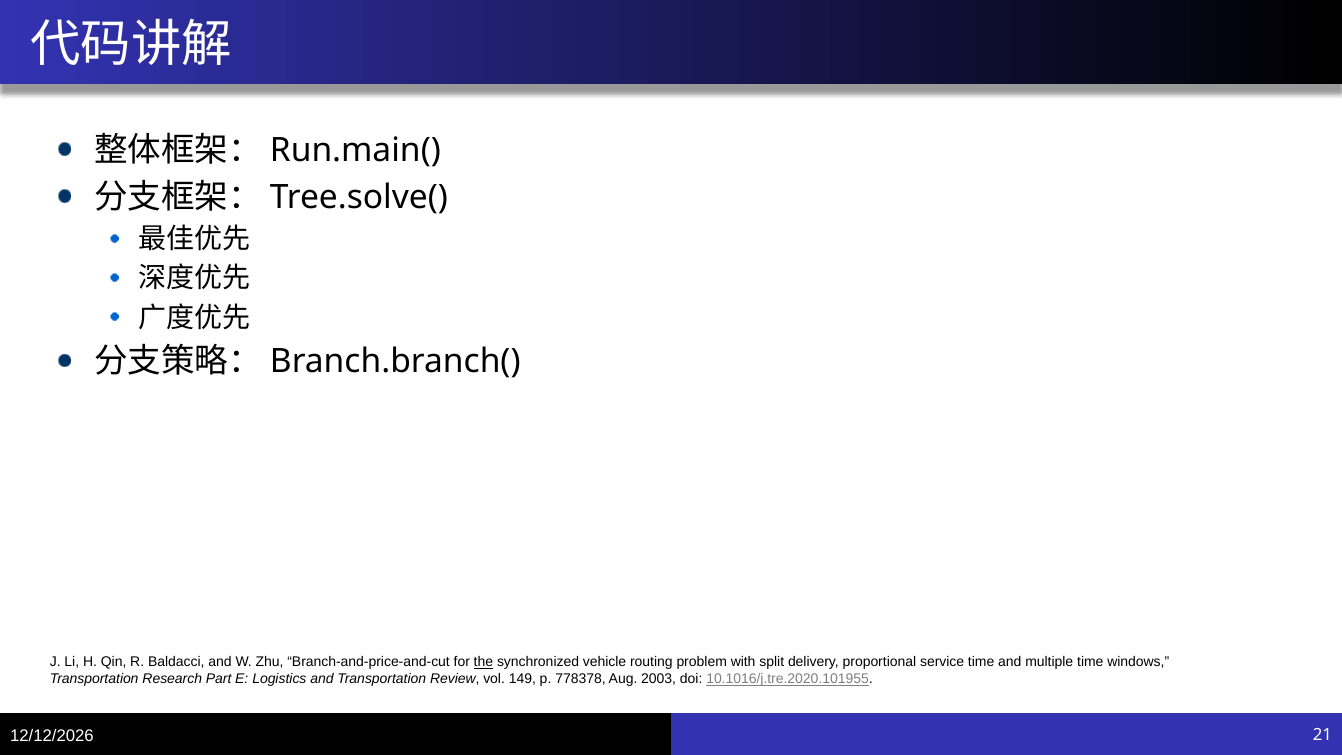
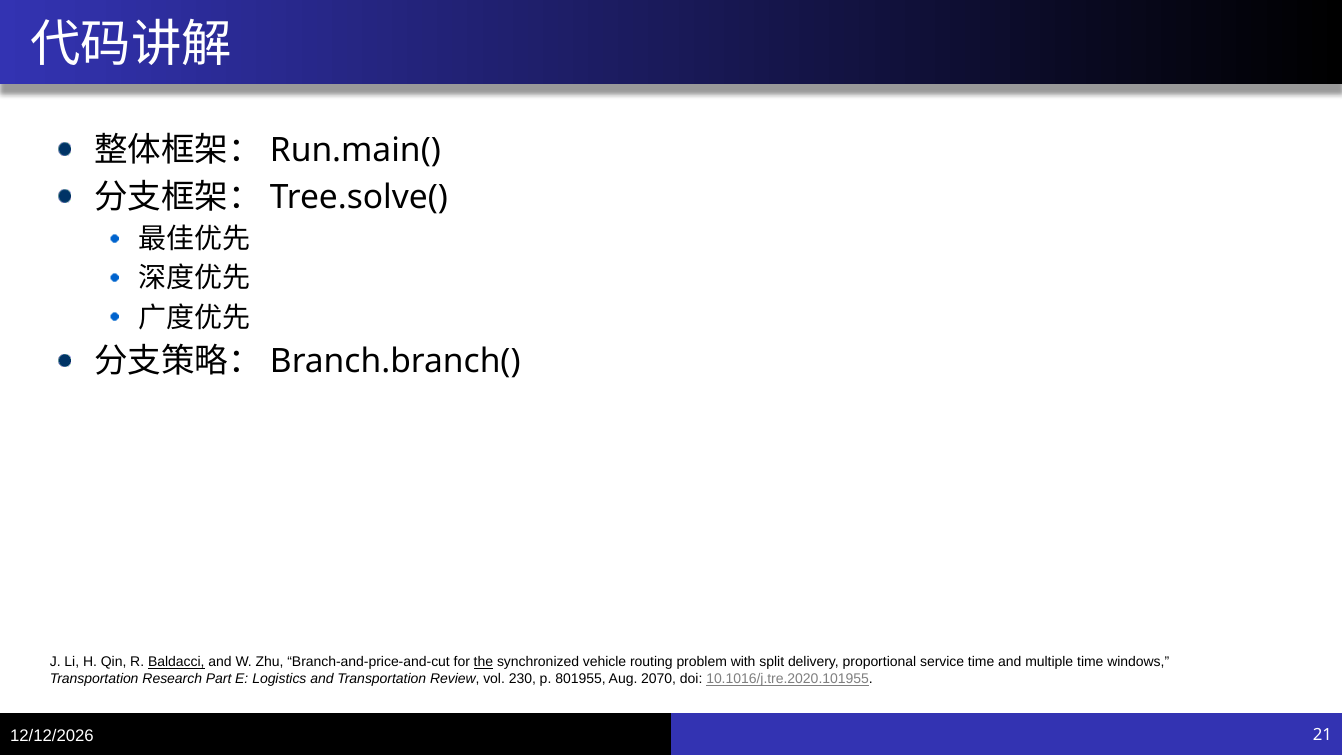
Baldacci underline: none -> present
149: 149 -> 230
778378: 778378 -> 801955
2003: 2003 -> 2070
